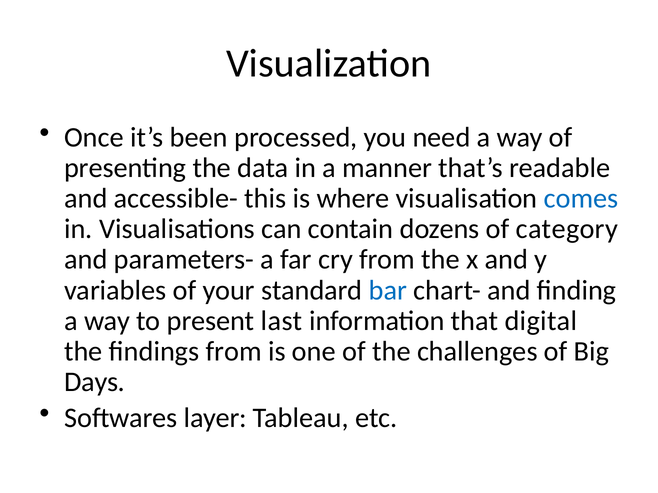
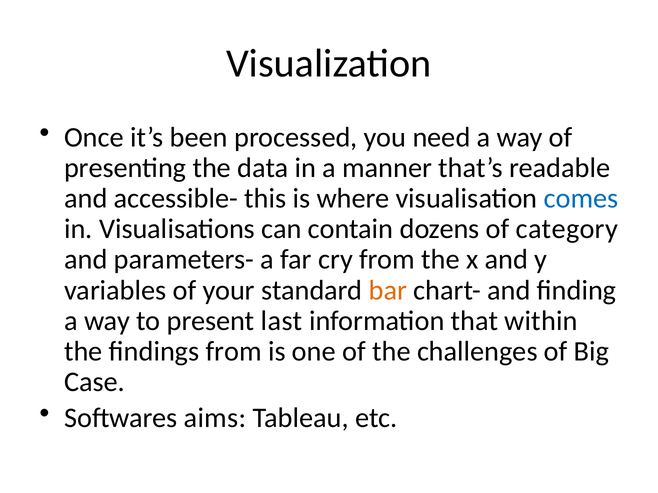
bar colour: blue -> orange
digital: digital -> within
Days: Days -> Case
layer: layer -> aims
